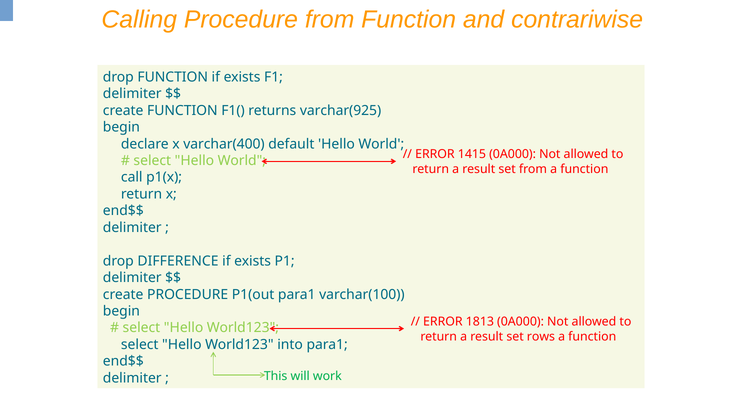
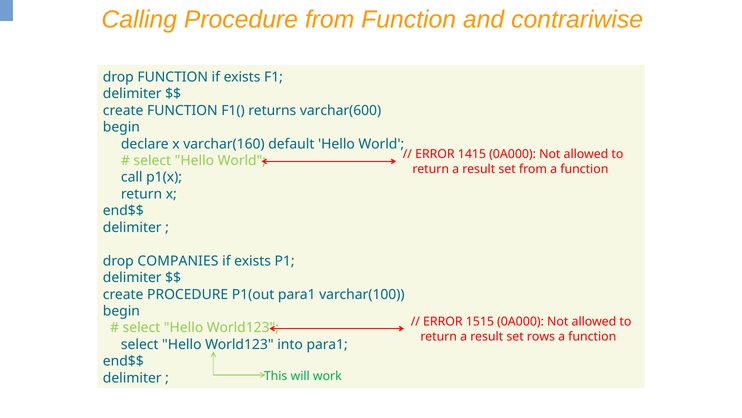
varchar(925: varchar(925 -> varchar(600
varchar(400: varchar(400 -> varchar(160
DIFFERENCE: DIFFERENCE -> COMPANIES
1813: 1813 -> 1515
